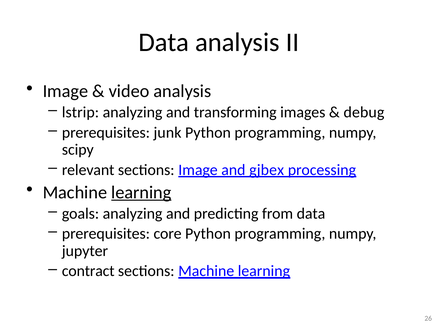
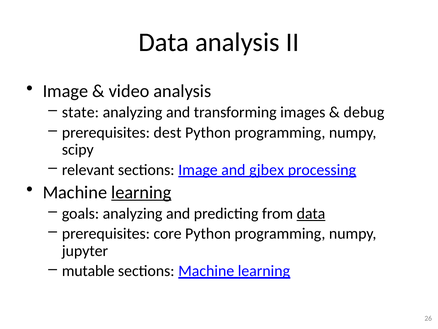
lstrip: lstrip -> state
junk: junk -> dest
data at (311, 213) underline: none -> present
contract: contract -> mutable
